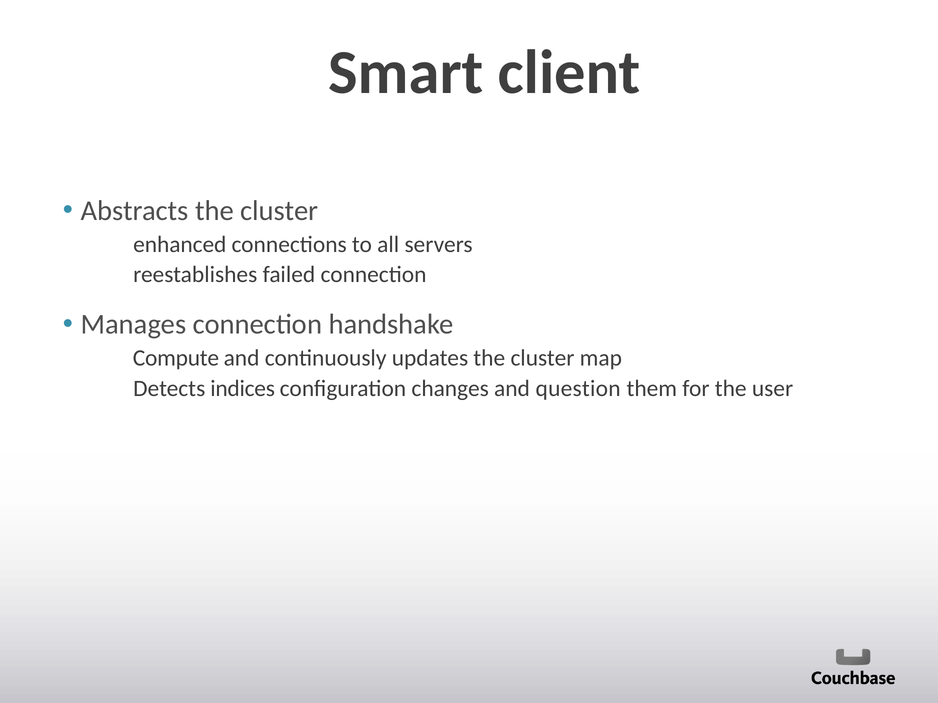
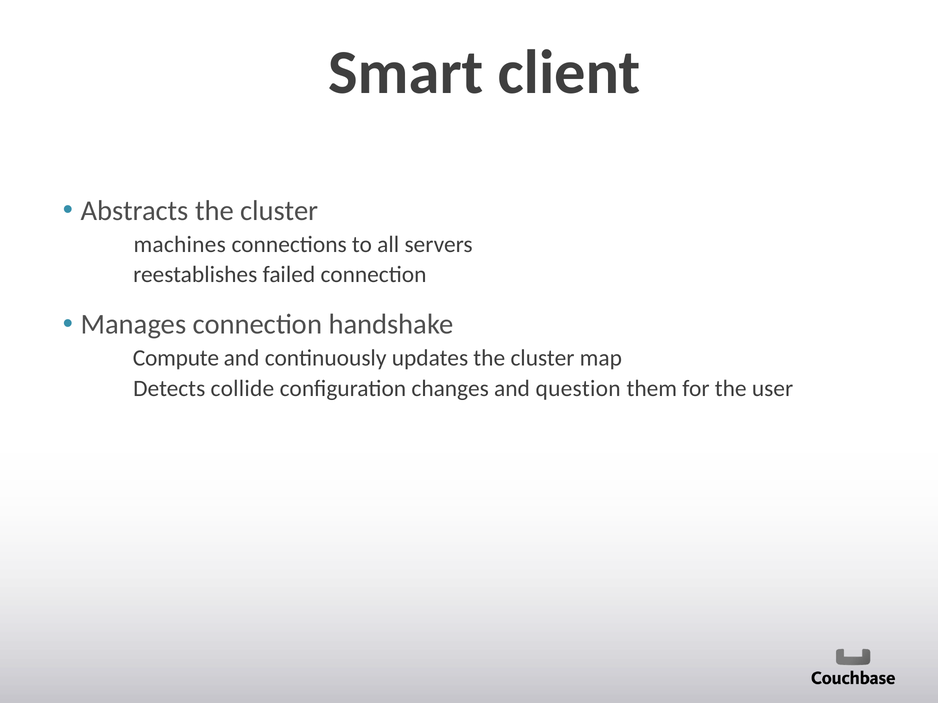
enhanced: enhanced -> machines
indices: indices -> collide
